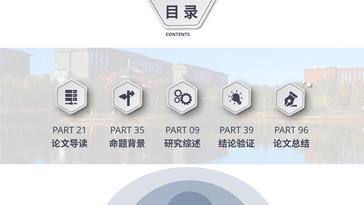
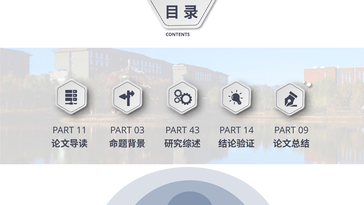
21: 21 -> 11
35: 35 -> 03
09: 09 -> 43
39: 39 -> 14
96: 96 -> 09
